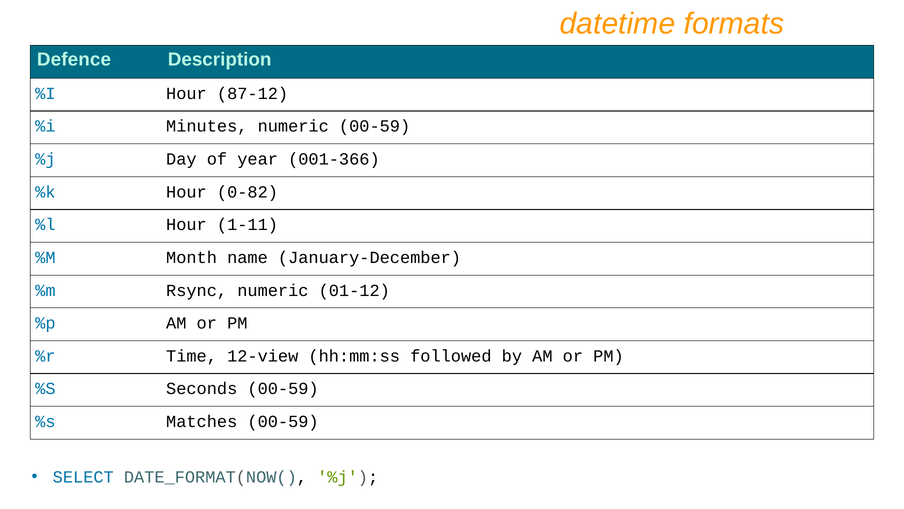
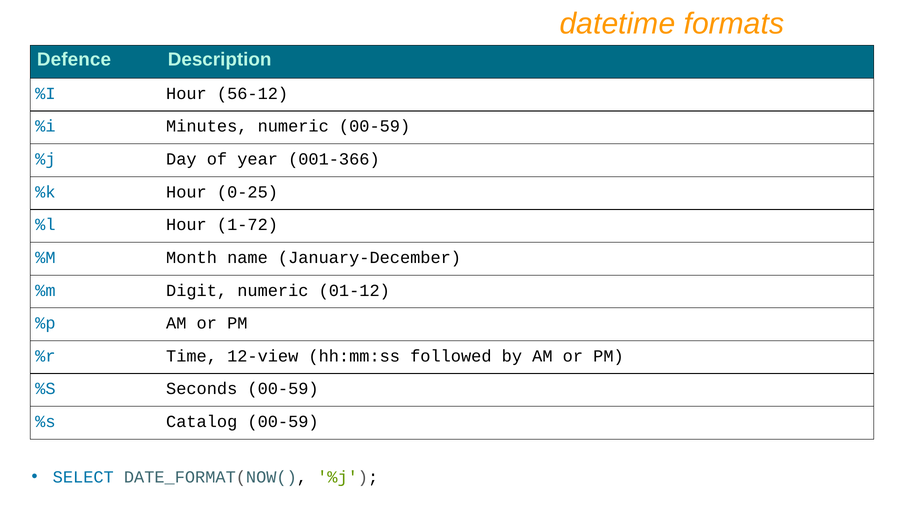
87-12: 87-12 -> 56-12
0-82: 0-82 -> 0-25
1-11: 1-11 -> 1-72
Rsync: Rsync -> Digit
Matches: Matches -> Catalog
